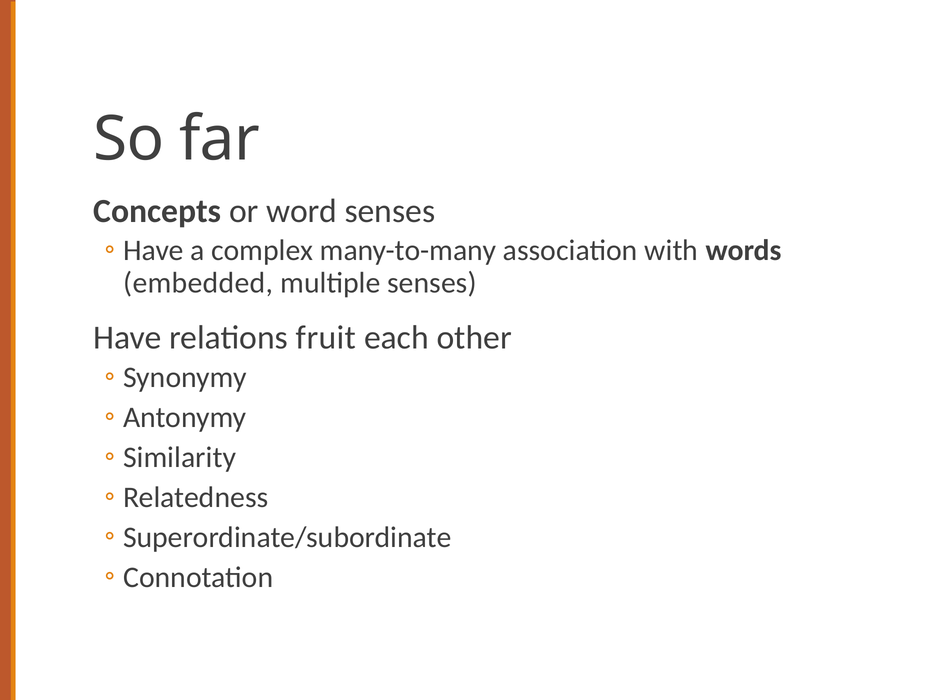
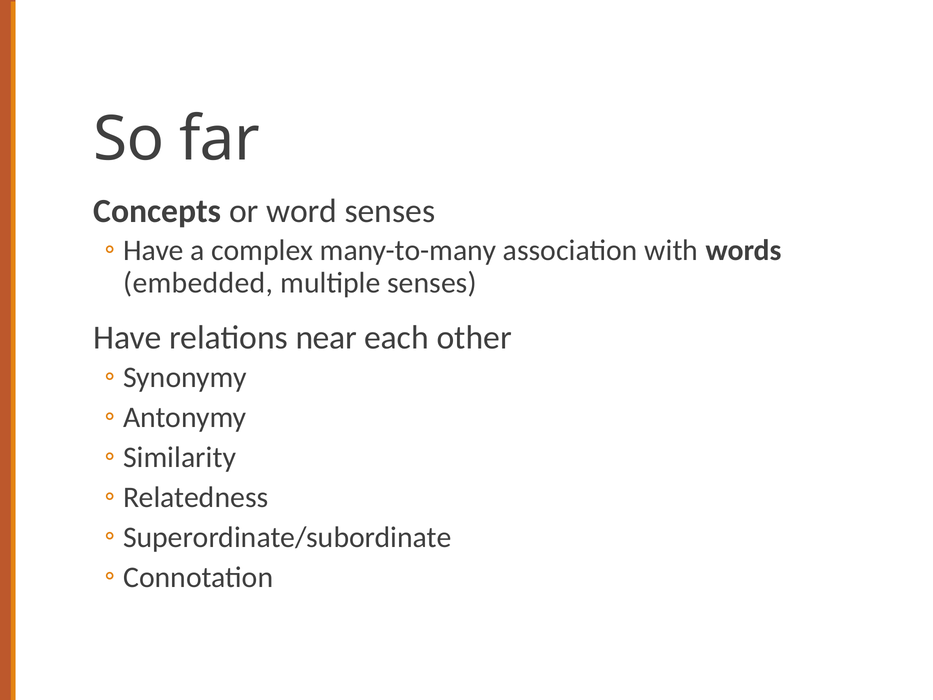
fruit: fruit -> near
